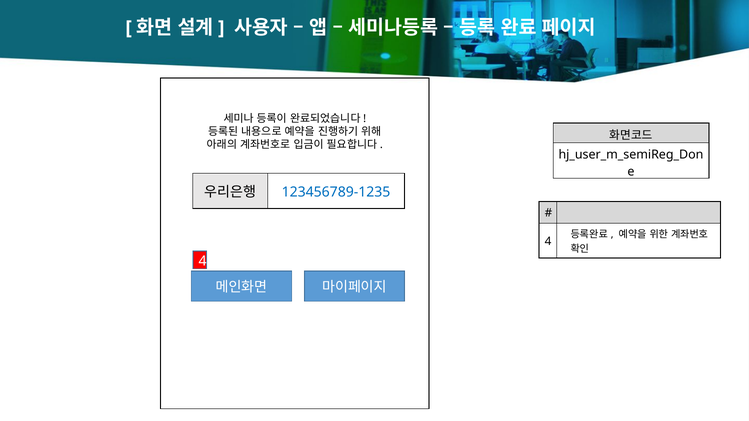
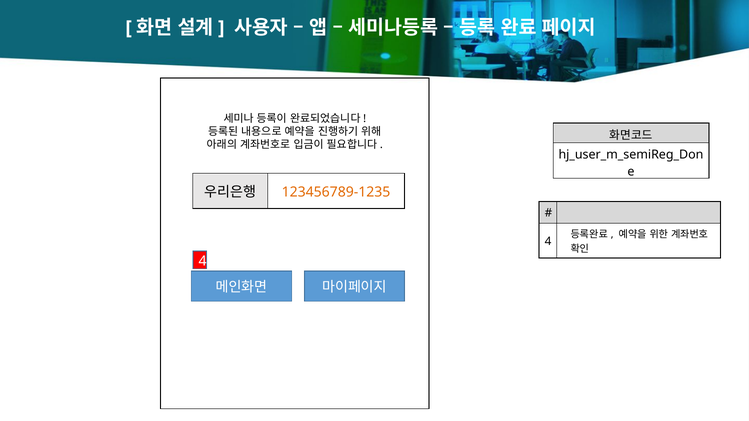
123456789-1235 colour: blue -> orange
